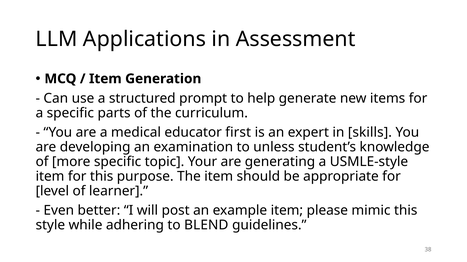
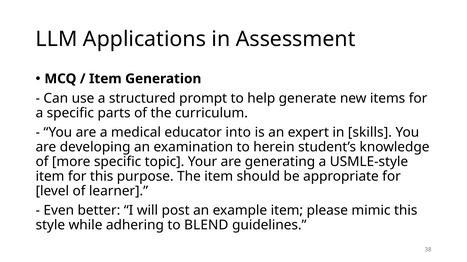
first: first -> into
unless: unless -> herein
